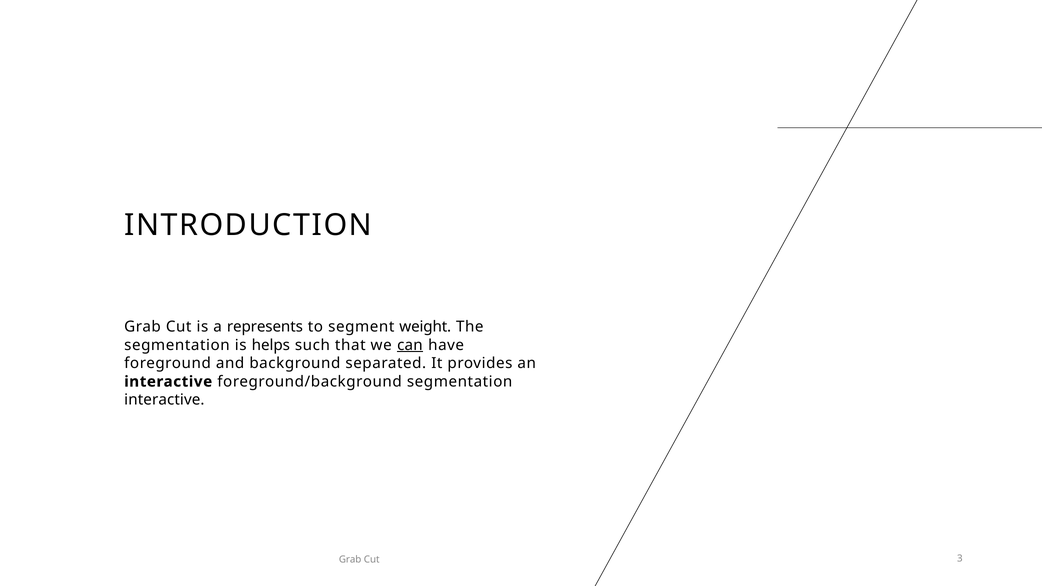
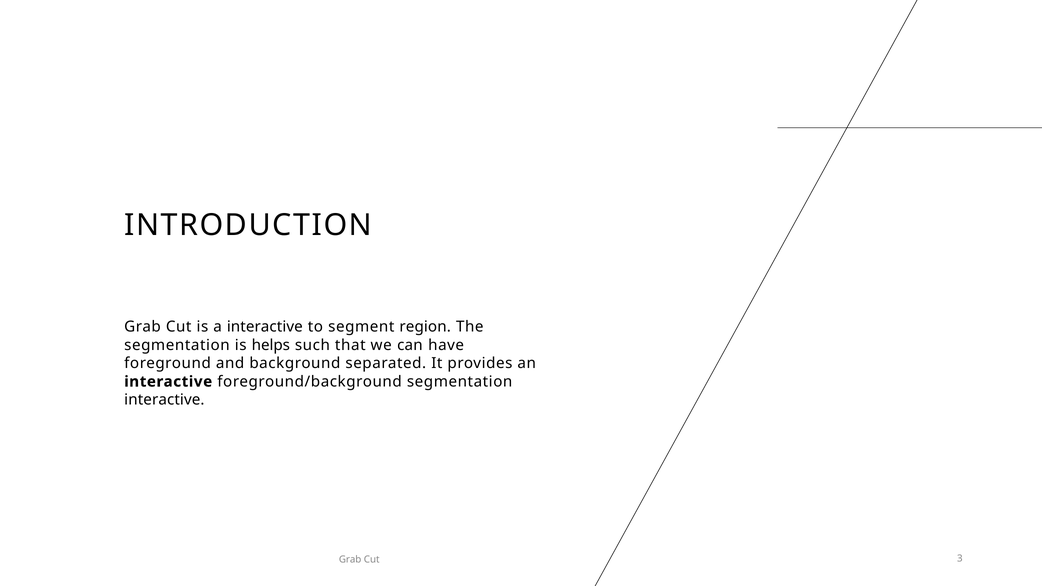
a represents: represents -> interactive
weight: weight -> region
can underline: present -> none
